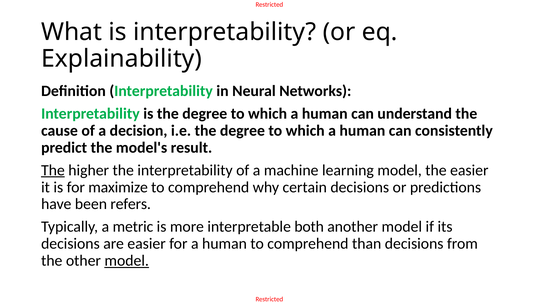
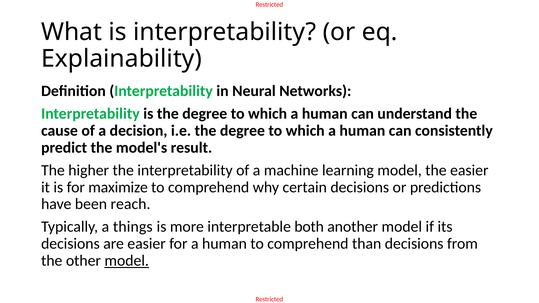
The at (53, 170) underline: present -> none
refers: refers -> reach
metric: metric -> things
